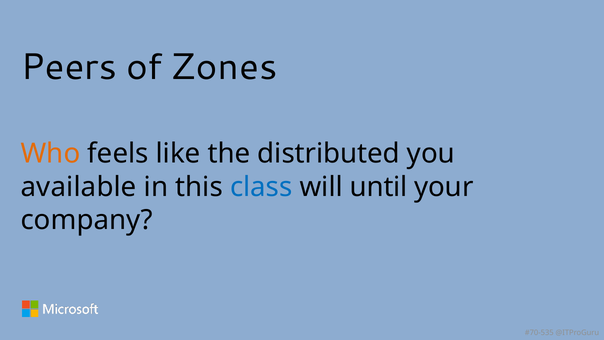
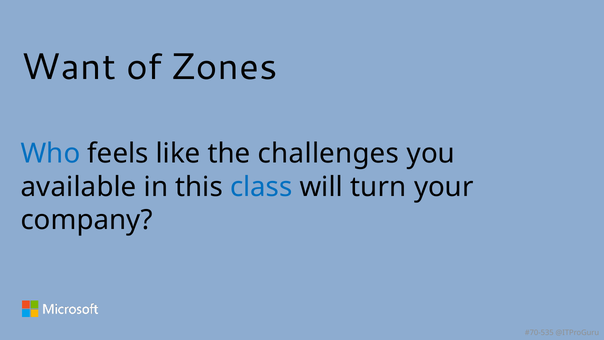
Peers: Peers -> Want
Who colour: orange -> blue
distributed: distributed -> challenges
until: until -> turn
